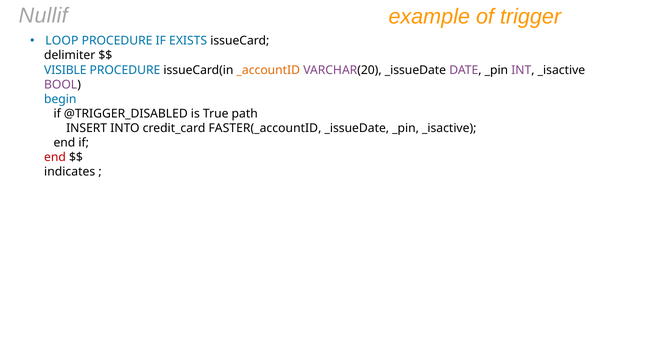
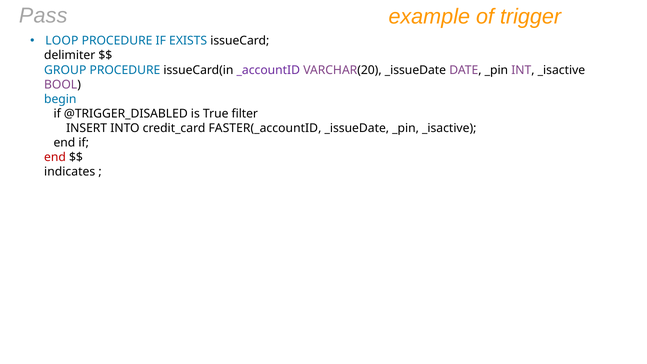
Nullif: Nullif -> Pass
VISIBLE: VISIBLE -> GROUP
_accountID colour: orange -> purple
path: path -> filter
